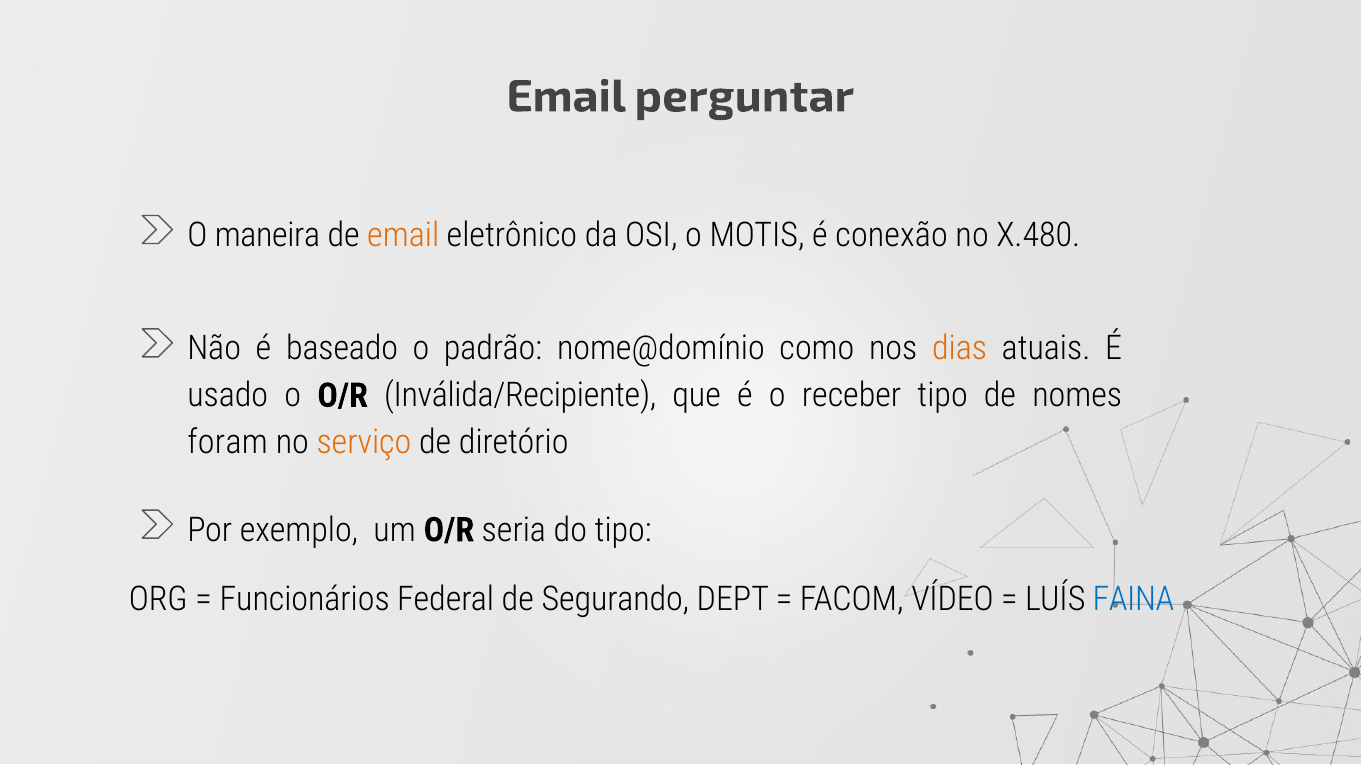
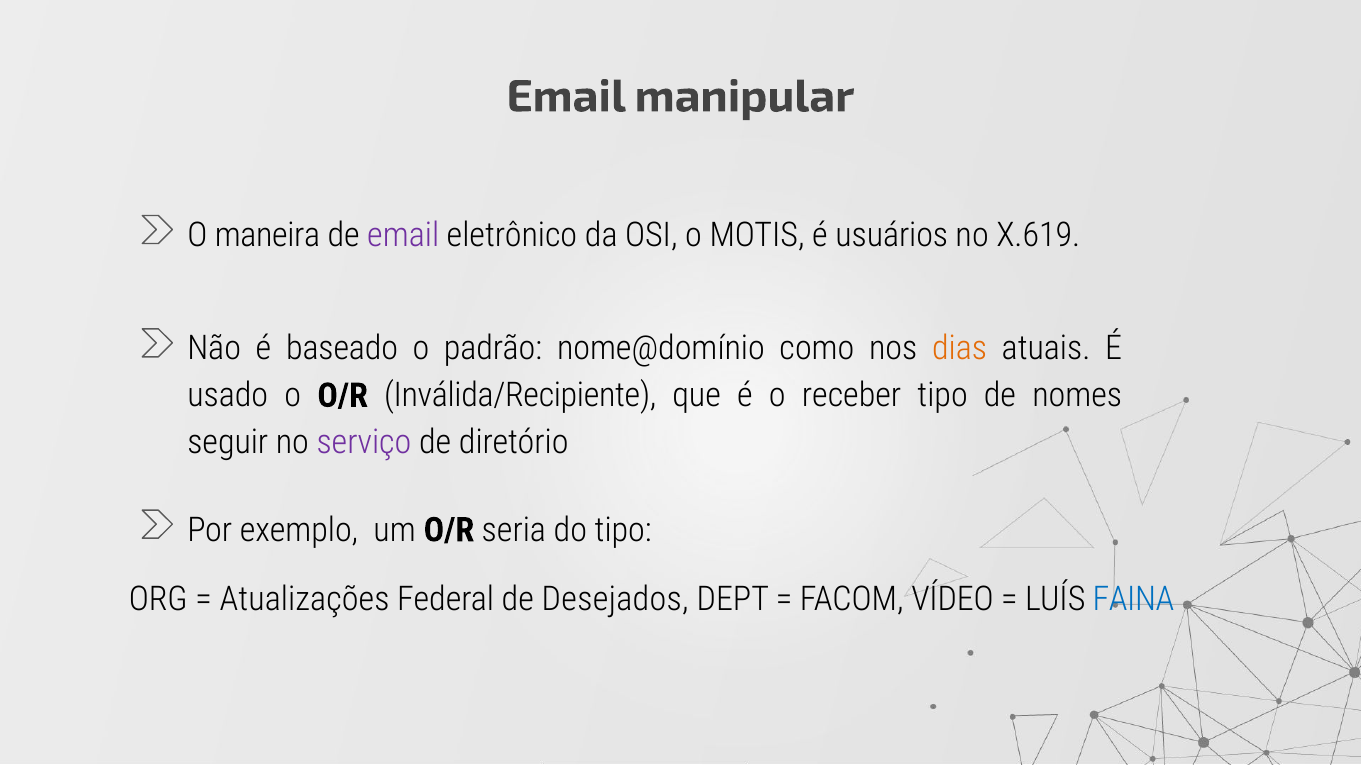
perguntar: perguntar -> manipular
email at (403, 236) colour: orange -> purple
conexão: conexão -> usuários
X.480: X.480 -> X.619
foram: foram -> seguir
serviço colour: orange -> purple
Funcionários: Funcionários -> Atualizações
Segurando: Segurando -> Desejados
